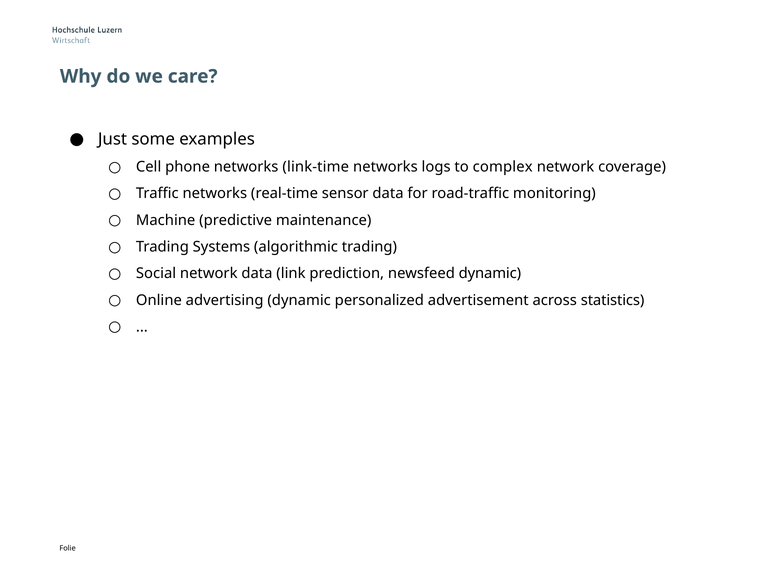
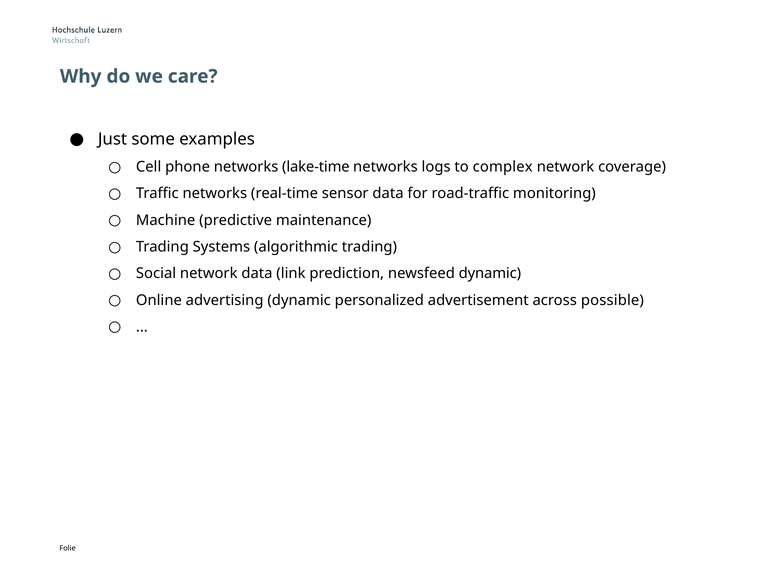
link-time: link-time -> lake-time
statistics: statistics -> possible
